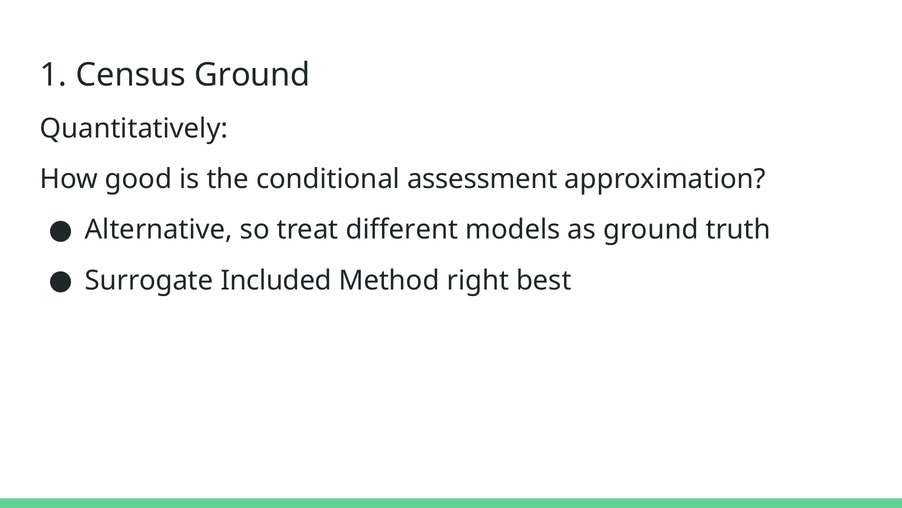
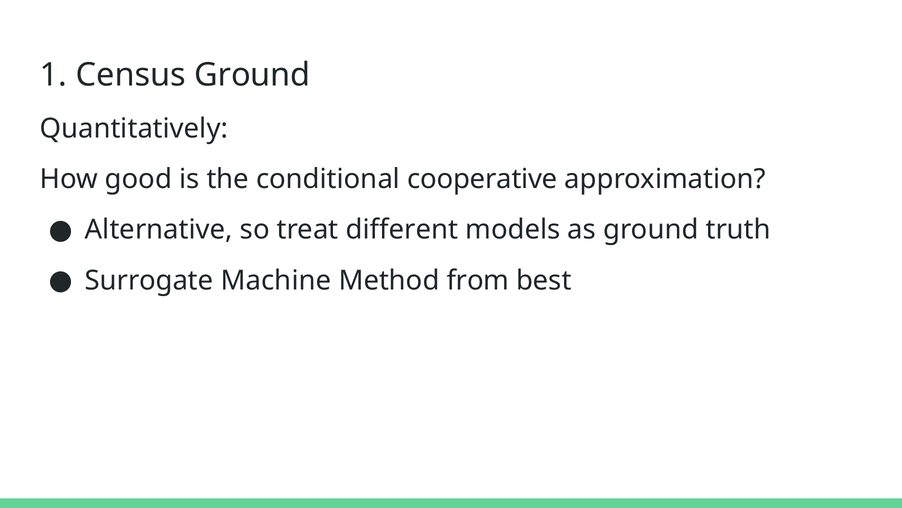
assessment: assessment -> cooperative
Included: Included -> Machine
right: right -> from
